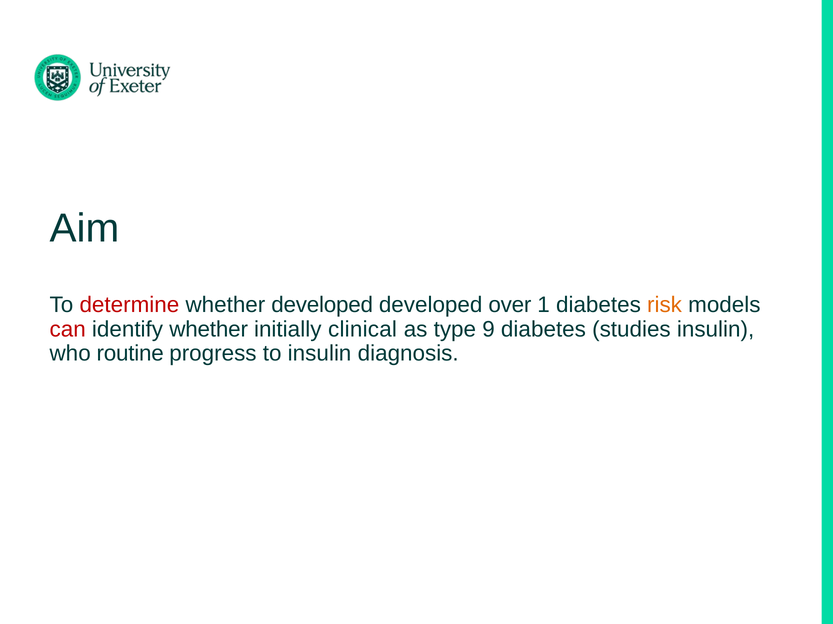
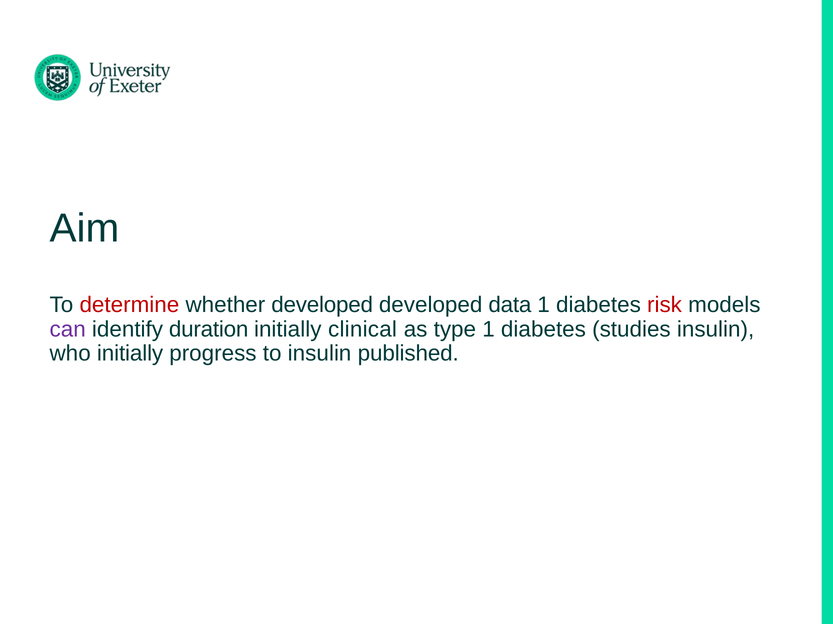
over: over -> data
risk colour: orange -> red
can colour: red -> purple
identify whether: whether -> duration
type 9: 9 -> 1
who routine: routine -> initially
diagnosis: diagnosis -> published
